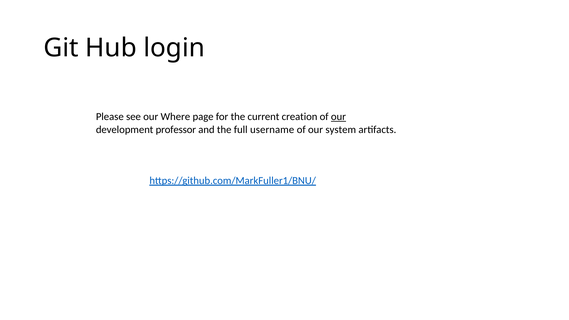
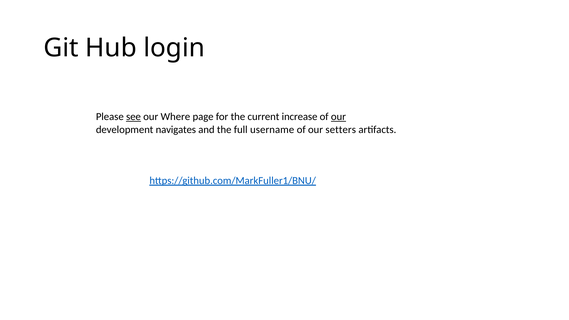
see underline: none -> present
creation: creation -> increase
professor: professor -> navigates
system: system -> setters
